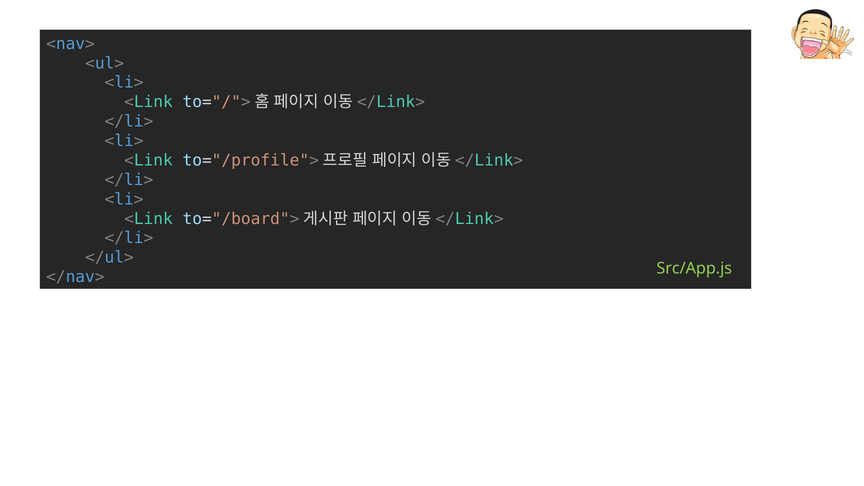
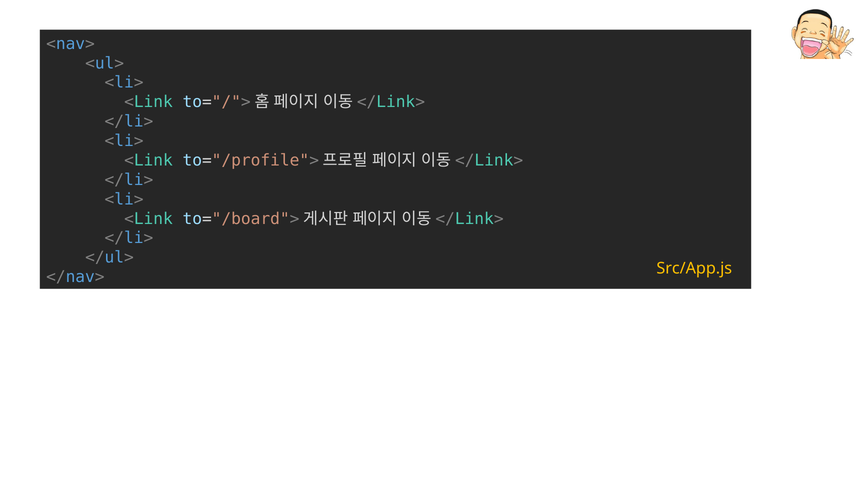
Src/App.js colour: light green -> yellow
